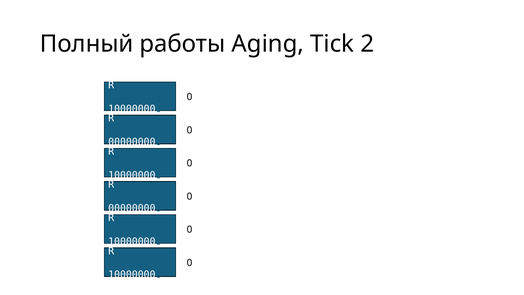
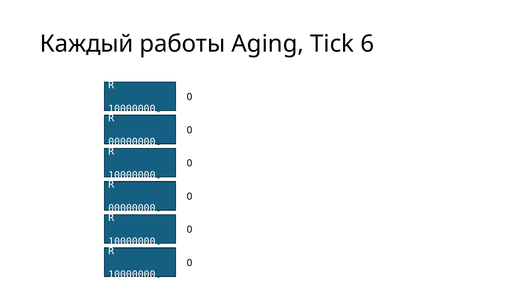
Полный: Полный -> Каждый
2: 2 -> 6
